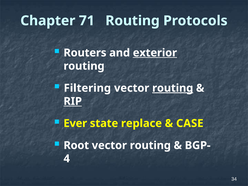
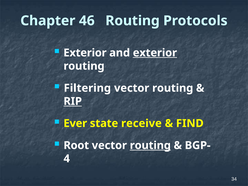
71: 71 -> 46
Routers at (85, 53): Routers -> Exterior
routing at (173, 88) underline: present -> none
replace: replace -> receive
CASE: CASE -> FIND
routing at (150, 145) underline: none -> present
